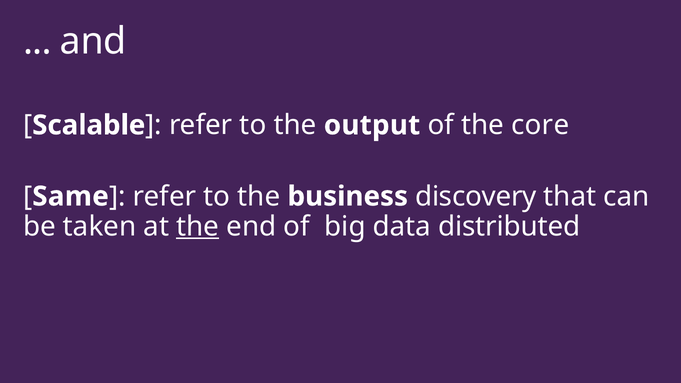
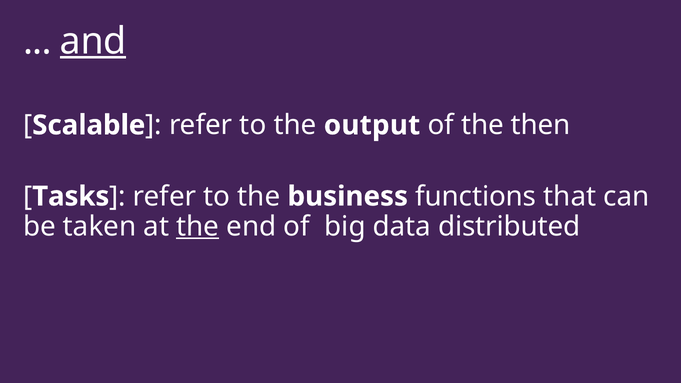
and underline: none -> present
core: core -> then
Same: Same -> Tasks
discovery: discovery -> functions
